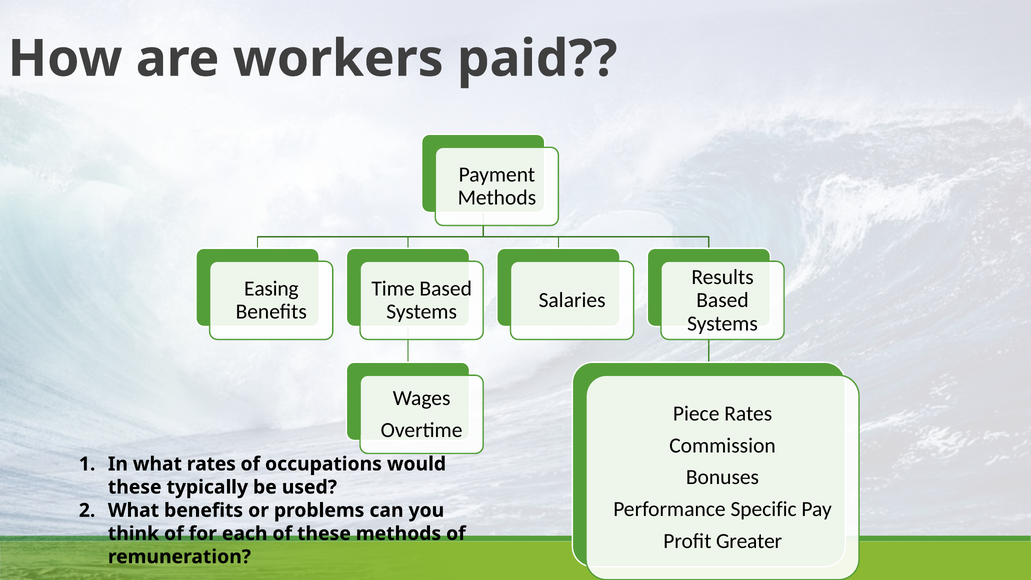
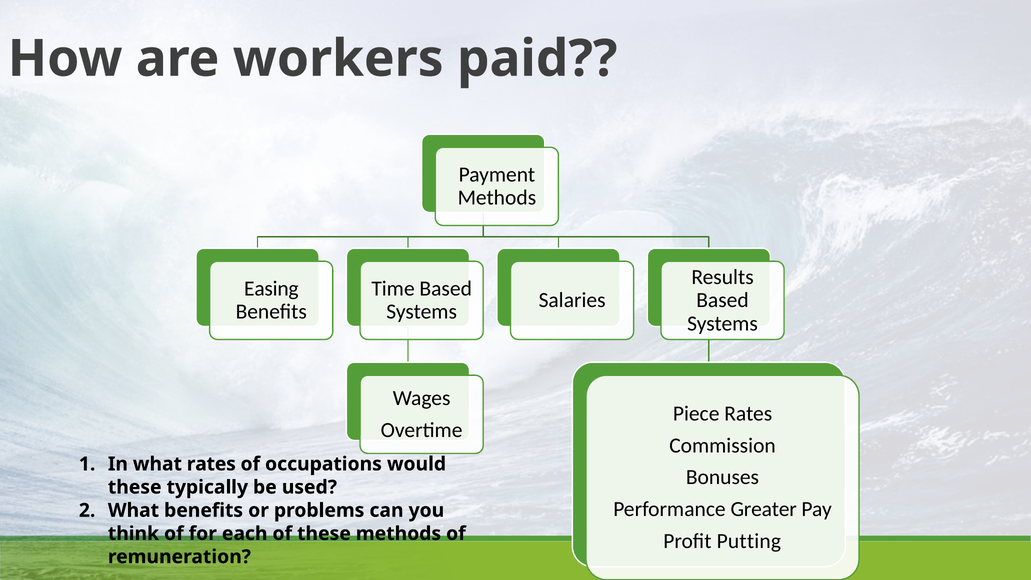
Specific: Specific -> Greater
Greater: Greater -> Putting
